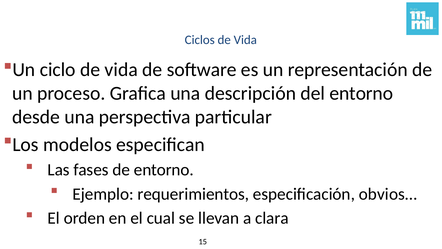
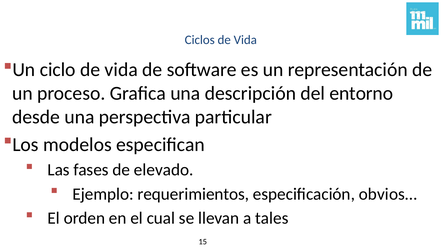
de entorno: entorno -> elevado
clara: clara -> tales
